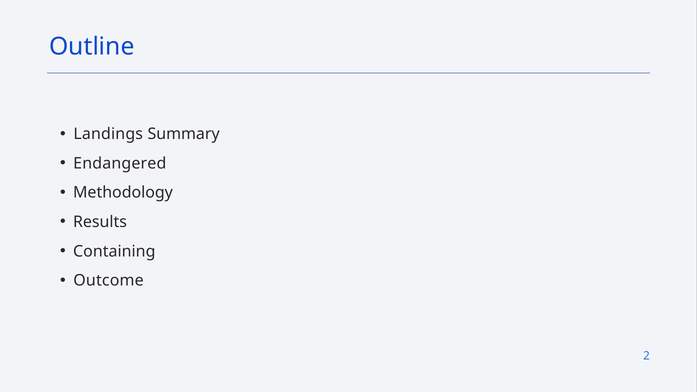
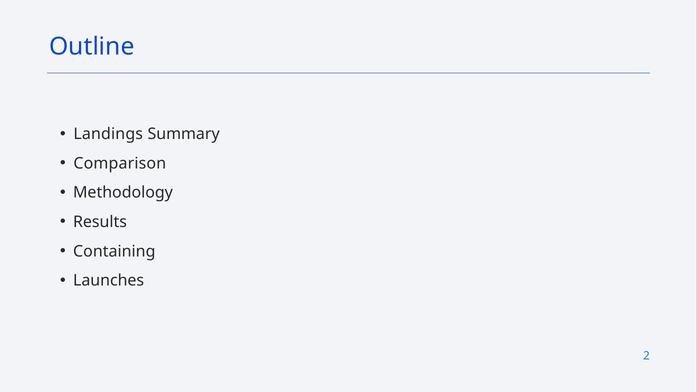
Endangered: Endangered -> Comparison
Outcome: Outcome -> Launches
